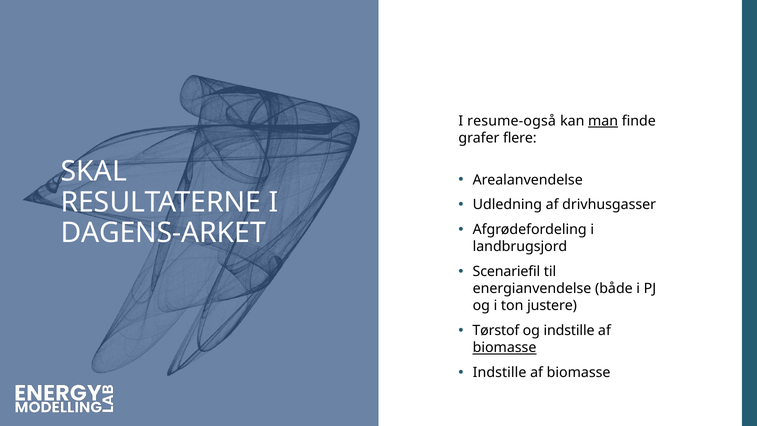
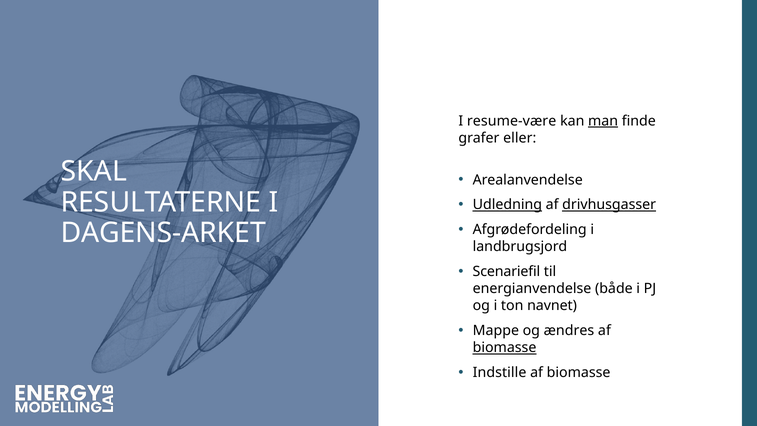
resume-også: resume-også -> resume-være
flere: flere -> eller
Udledning underline: none -> present
drivhusgasser underline: none -> present
justere: justere -> navnet
Tørstof: Tørstof -> Mappe
og indstille: indstille -> ændres
